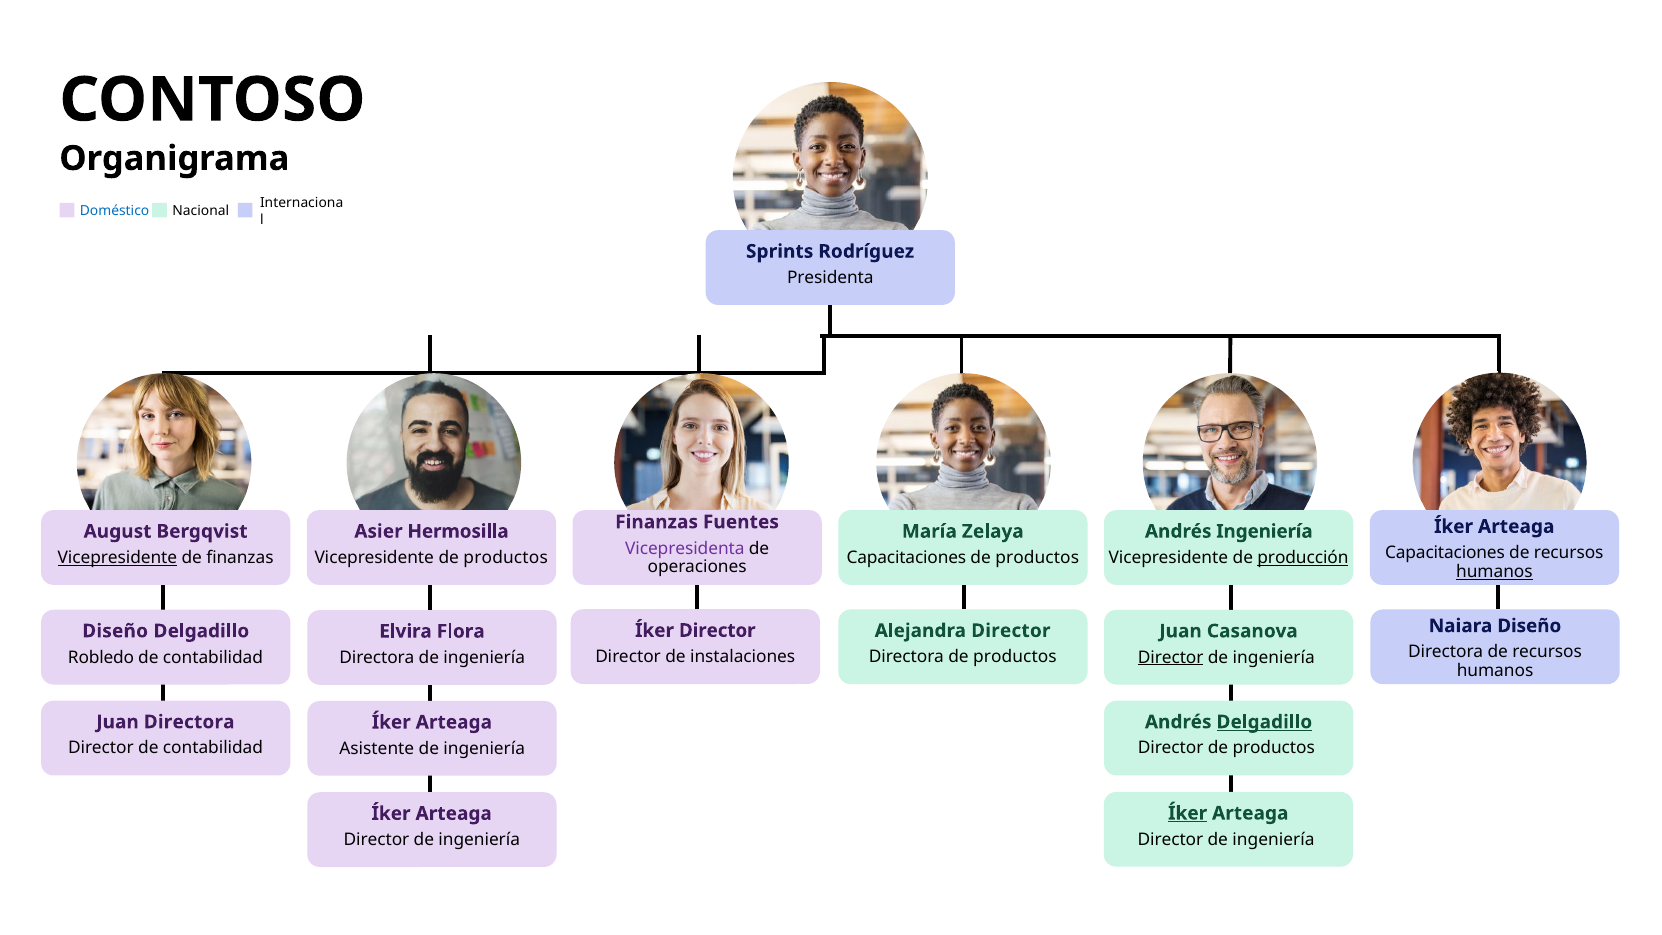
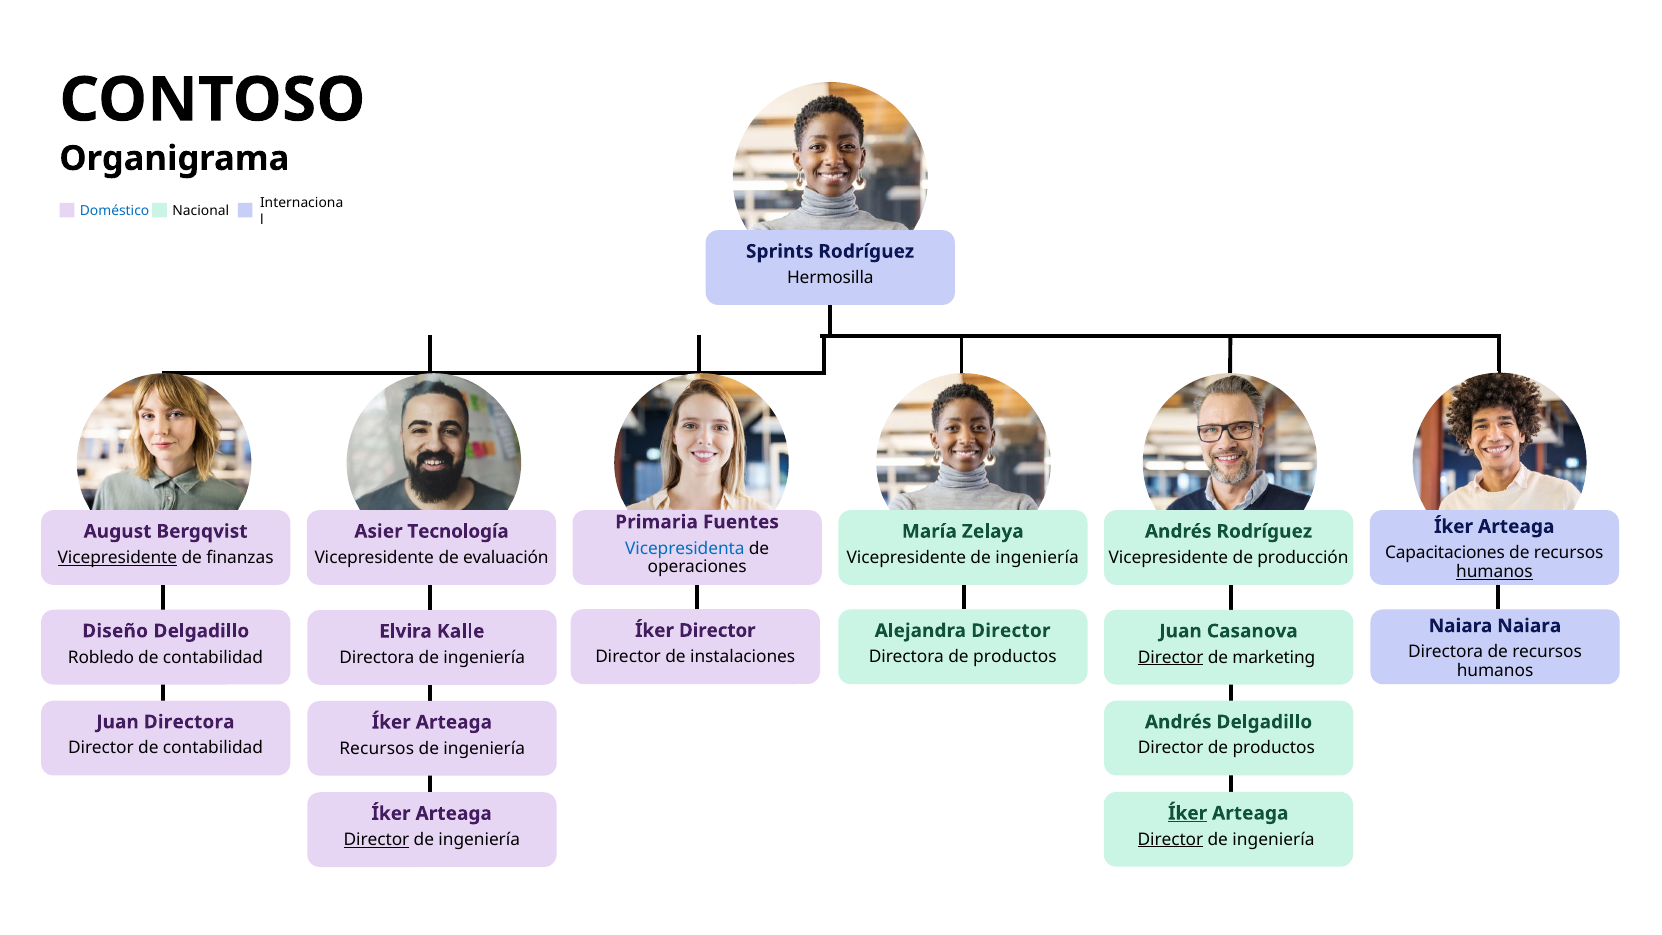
Presidenta: Presidenta -> Hermosilla
Finanzas at (657, 522): Finanzas -> Primaria
Hermosilla: Hermosilla -> Tecnología
Andrés Ingeniería: Ingeniería -> Rodríguez
Vicepresidenta colour: purple -> blue
Vicepresidente de productos: productos -> evaluación
Capacitaciones at (906, 558): Capacitaciones -> Vicepresidente
productos at (1037, 558): productos -> ingeniería
producción underline: present -> none
Naiara Diseño: Diseño -> Naiara
Flora: Flora -> Kalle
ingeniería at (1274, 657): ingeniería -> marketing
Delgadillo at (1264, 722) underline: present -> none
Asistente at (377, 748): Asistente -> Recursos
Director at (1170, 839) underline: none -> present
Director at (377, 840) underline: none -> present
